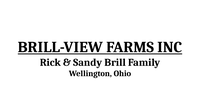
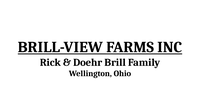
Sandy: Sandy -> Doehr
